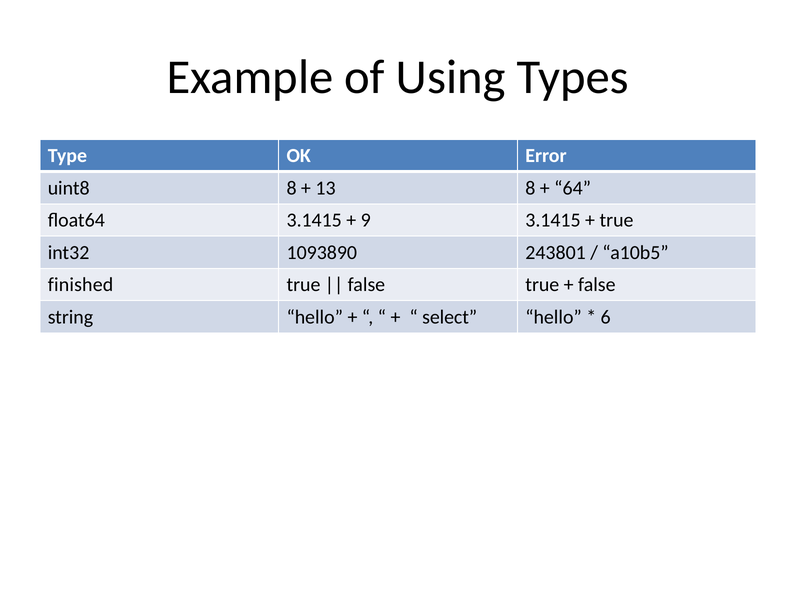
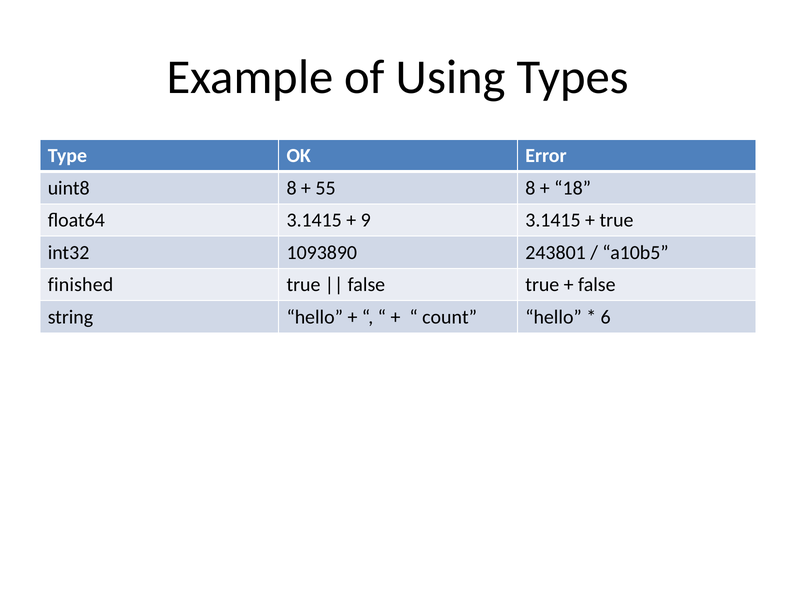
13: 13 -> 55
64: 64 -> 18
select: select -> count
